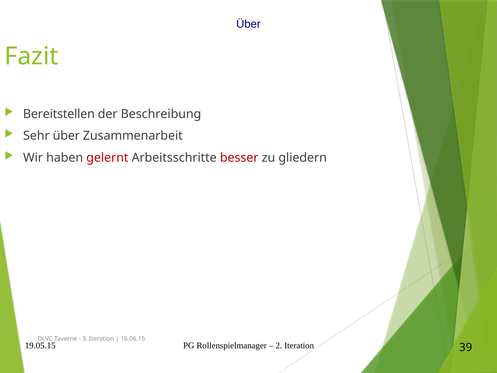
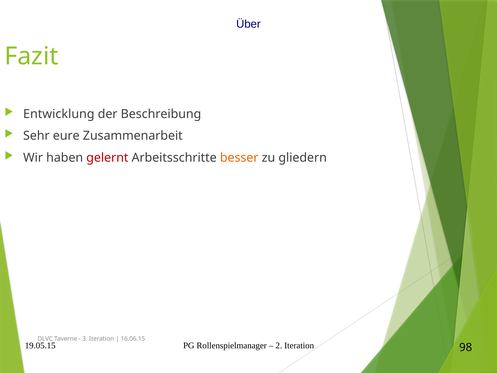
Bereitstellen: Bereitstellen -> Entwicklung
Sehr über: über -> eure
besser colour: red -> orange
39: 39 -> 98
